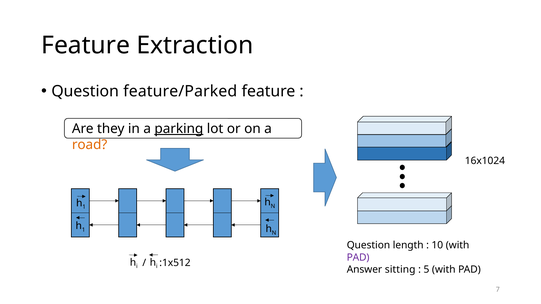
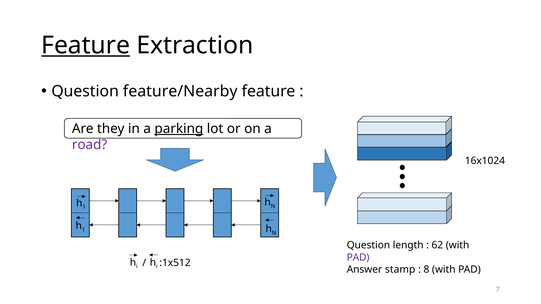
Feature at (86, 45) underline: none -> present
feature/Parked: feature/Parked -> feature/Nearby
road colour: orange -> purple
10: 10 -> 62
sitting: sitting -> stamp
5: 5 -> 8
